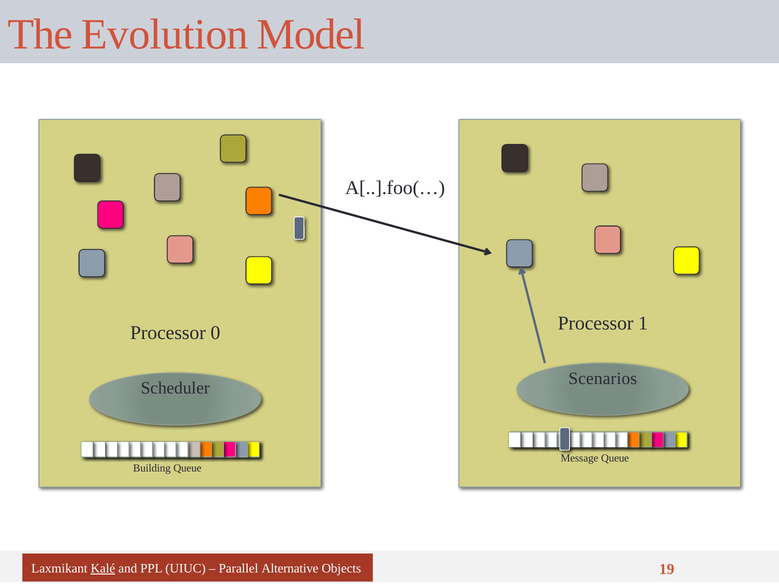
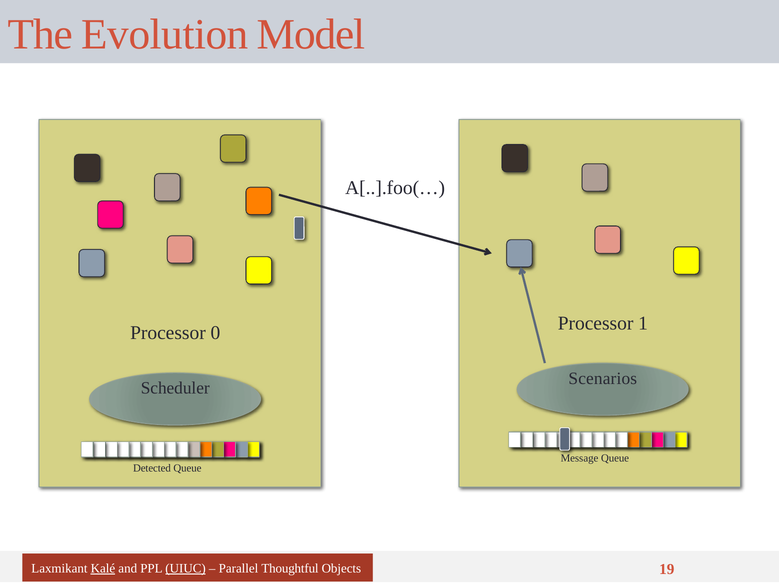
Building: Building -> Detected
UIUC underline: none -> present
Alternative: Alternative -> Thoughtful
